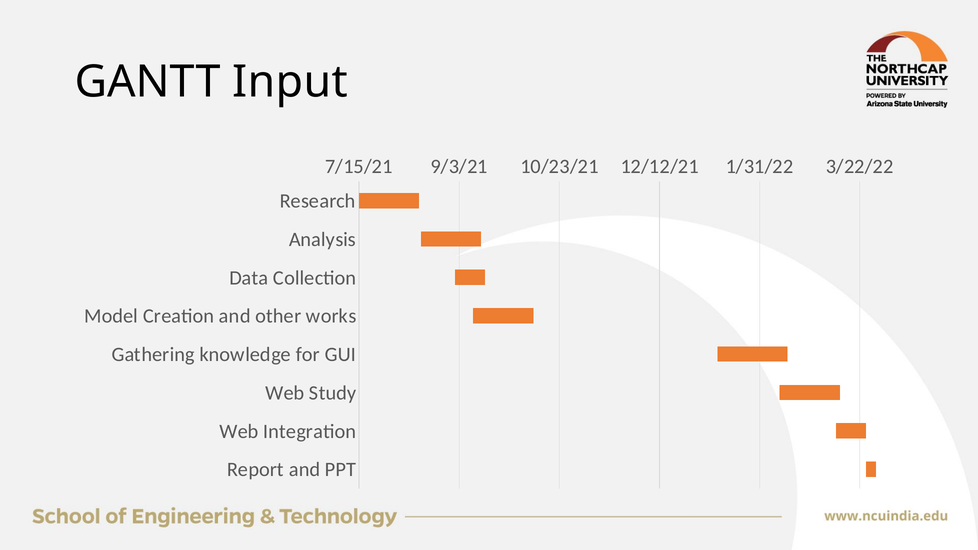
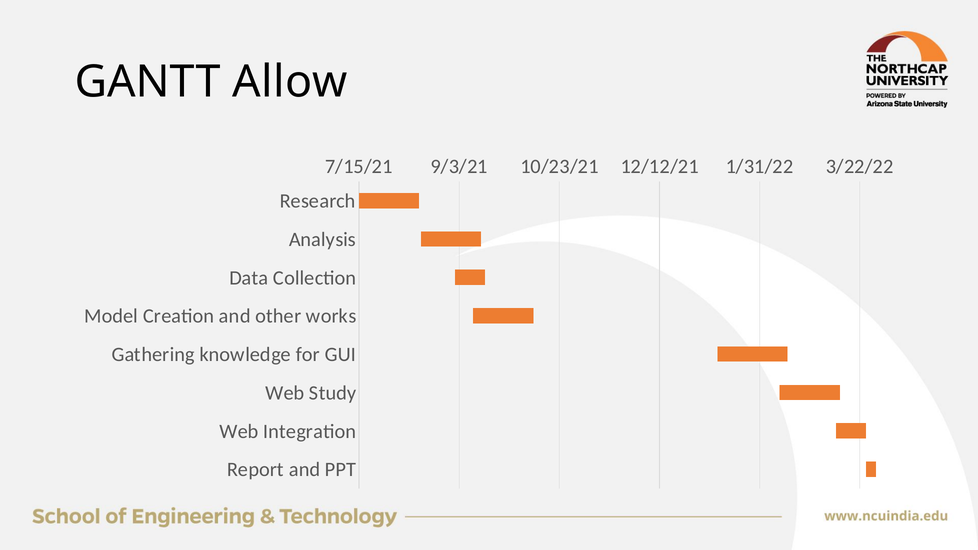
Input: Input -> Allow
